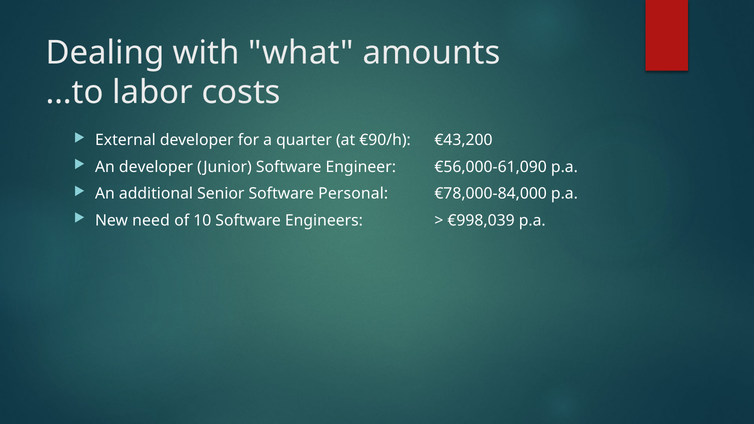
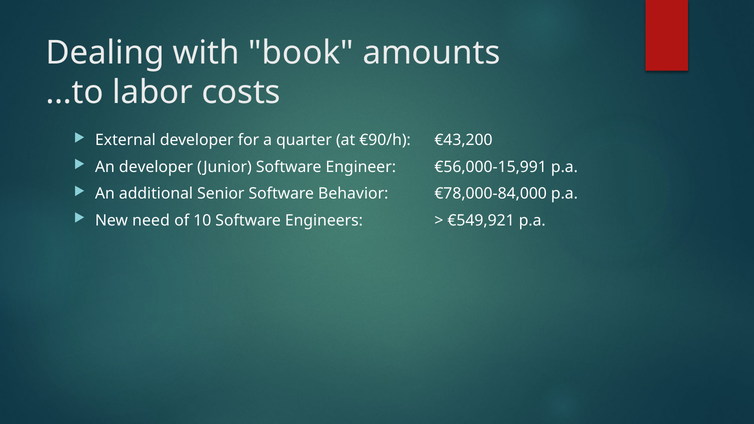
what: what -> book
€56,000-61,090: €56,000-61,090 -> €56,000-15,991
Personal: Personal -> Behavior
€998,039: €998,039 -> €549,921
